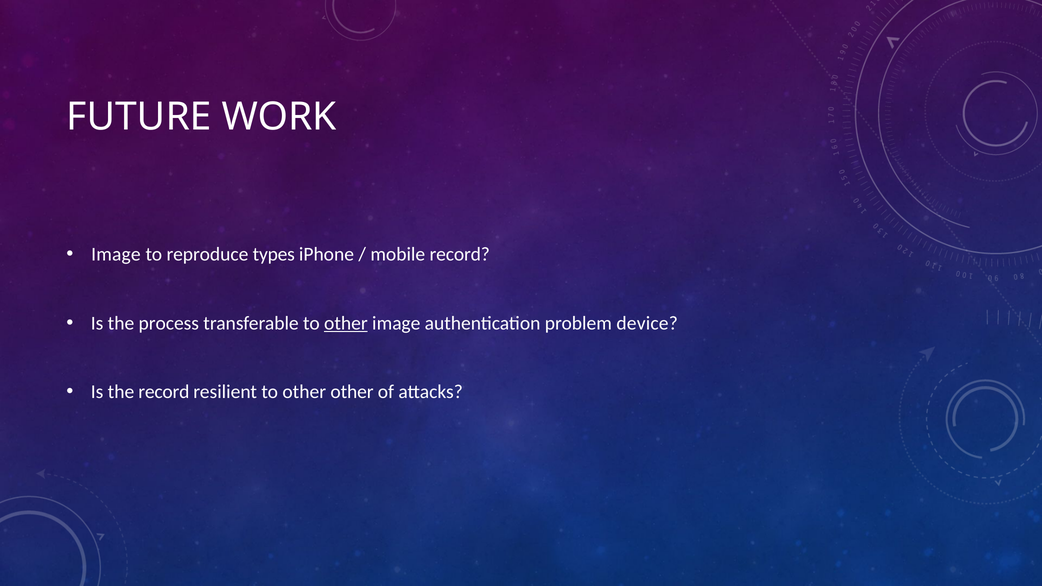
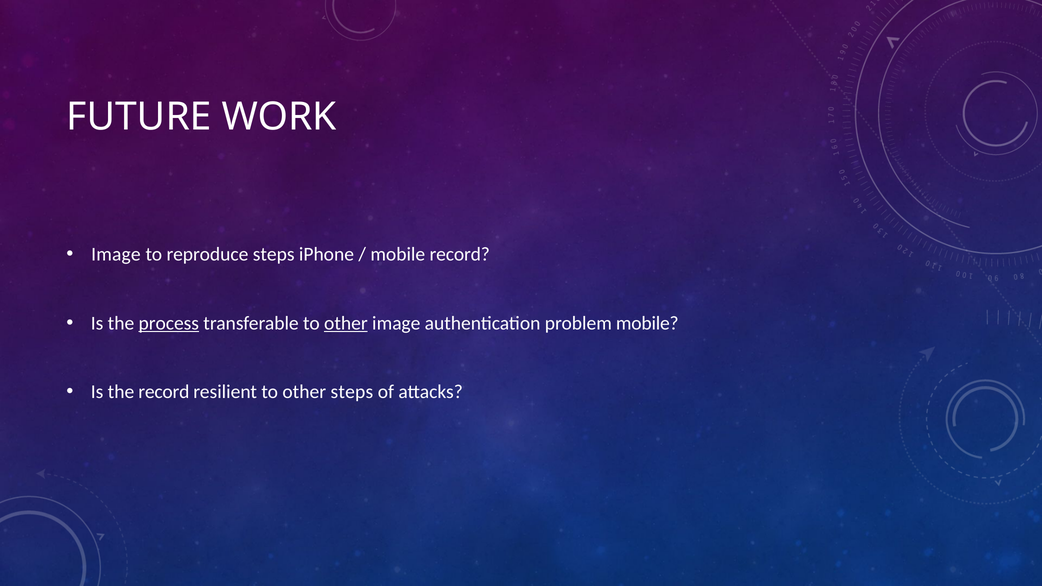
reproduce types: types -> steps
process underline: none -> present
problem device: device -> mobile
other other: other -> steps
